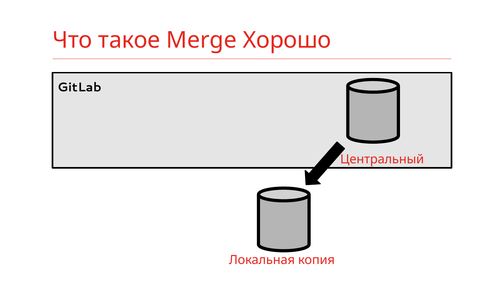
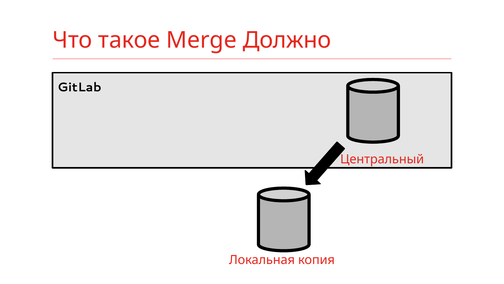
Хорошо: Хорошо -> Должно
